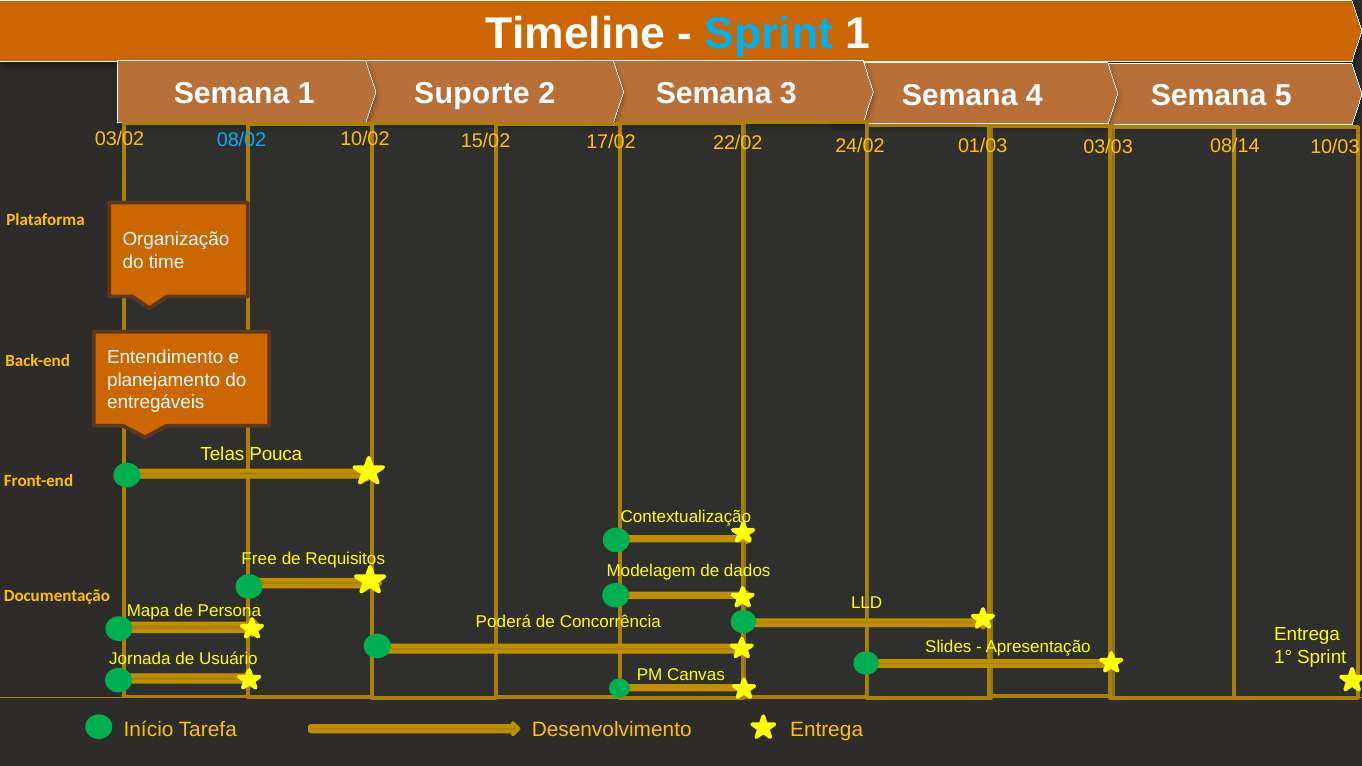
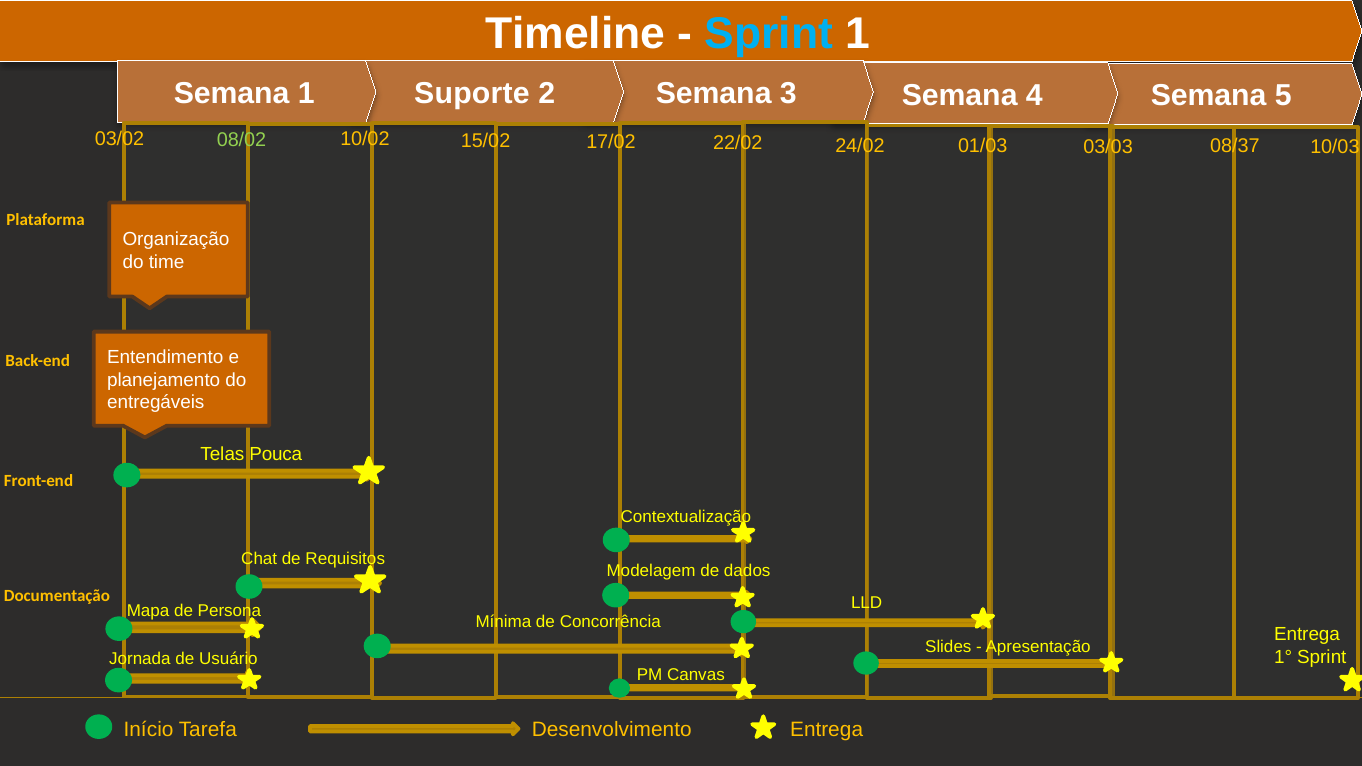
08/02 colour: light blue -> light green
08/14: 08/14 -> 08/37
Free: Free -> Chat
Poderá: Poderá -> Mínima
